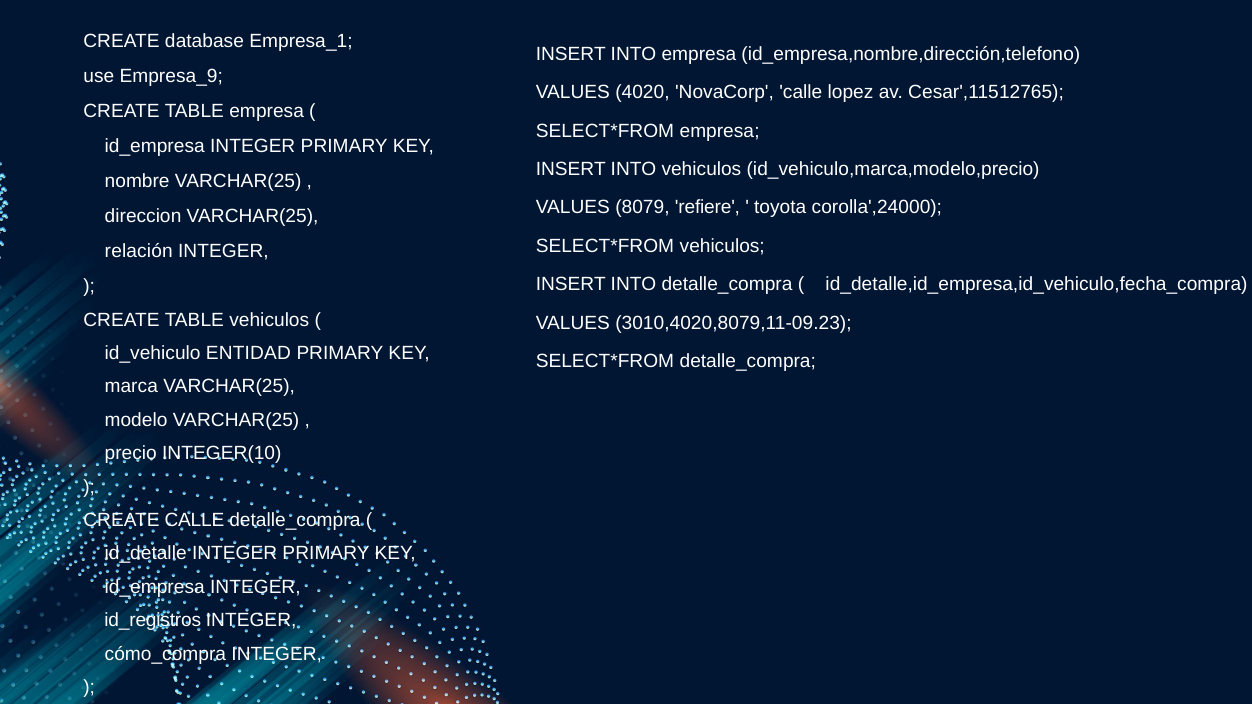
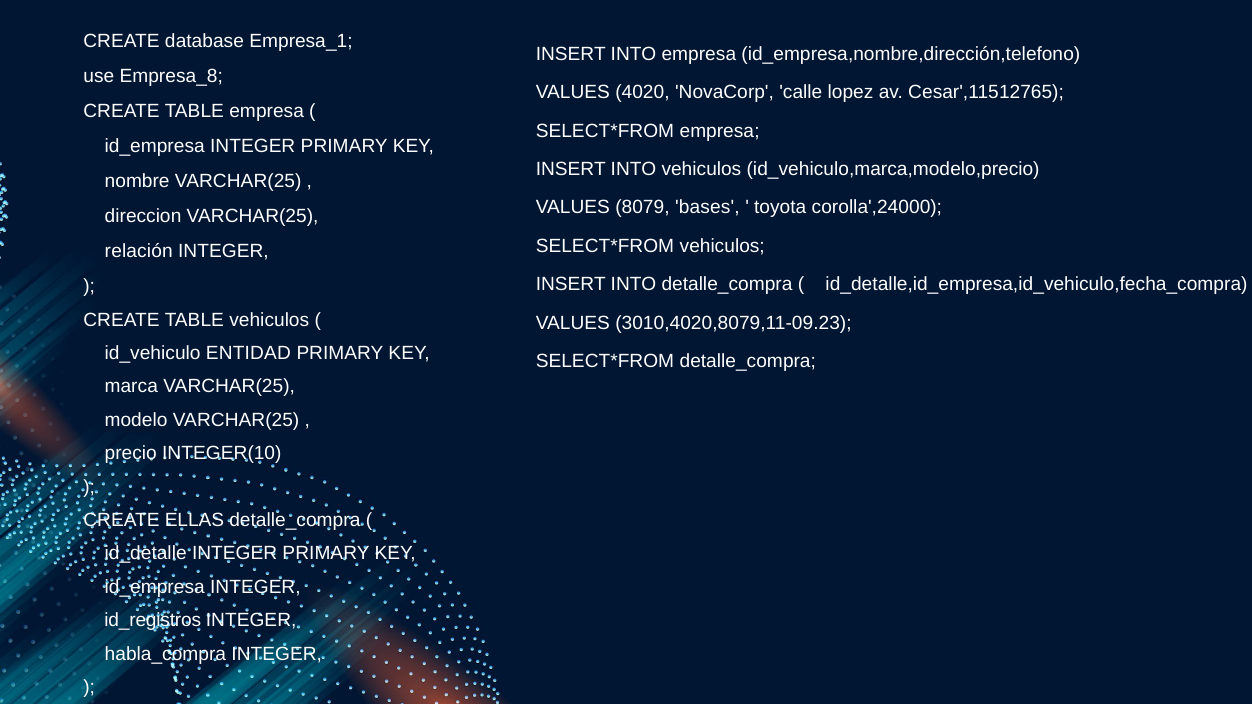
Empresa_9: Empresa_9 -> Empresa_8
refiere: refiere -> bases
CREATE CALLE: CALLE -> ELLAS
cómo_compra: cómo_compra -> habla_compra
